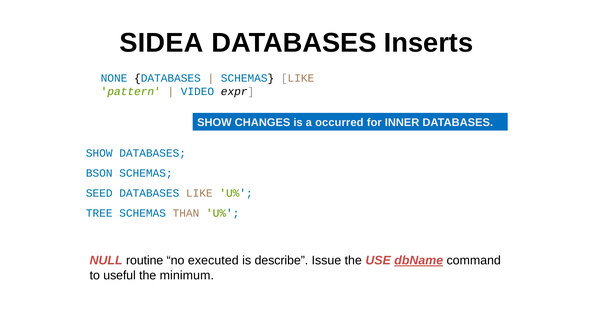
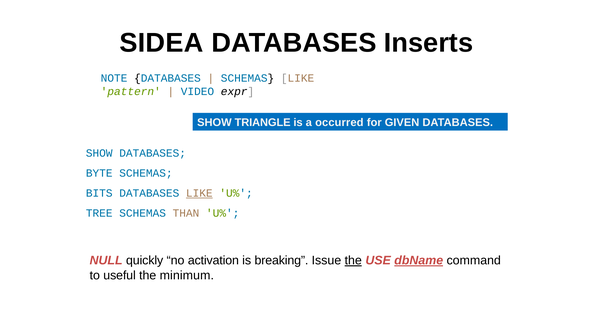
NONE: NONE -> NOTE
CHANGES: CHANGES -> TRIANGLE
INNER: INNER -> GIVEN
BSON: BSON -> BYTE
SEED: SEED -> BITS
LIKE at (199, 193) underline: none -> present
routine: routine -> quickly
executed: executed -> activation
describe: describe -> breaking
the at (353, 261) underline: none -> present
